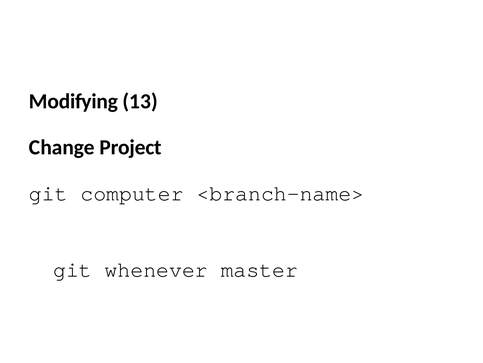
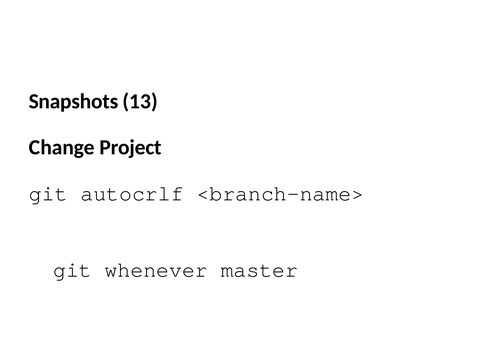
Modifying: Modifying -> Snapshots
computer: computer -> autocrlf
